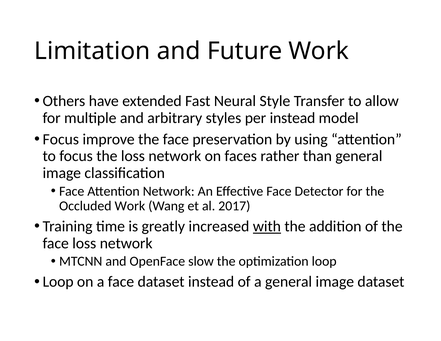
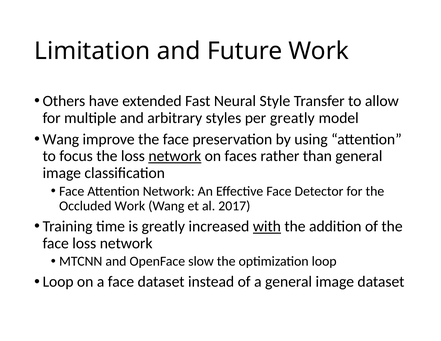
per instead: instead -> greatly
Focus at (61, 139): Focus -> Wang
network at (175, 156) underline: none -> present
